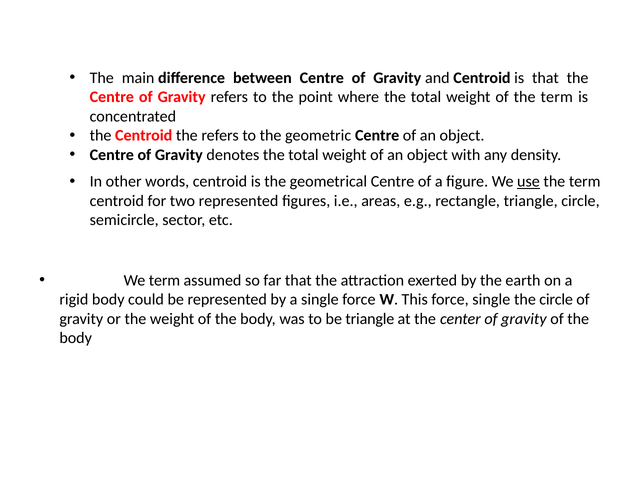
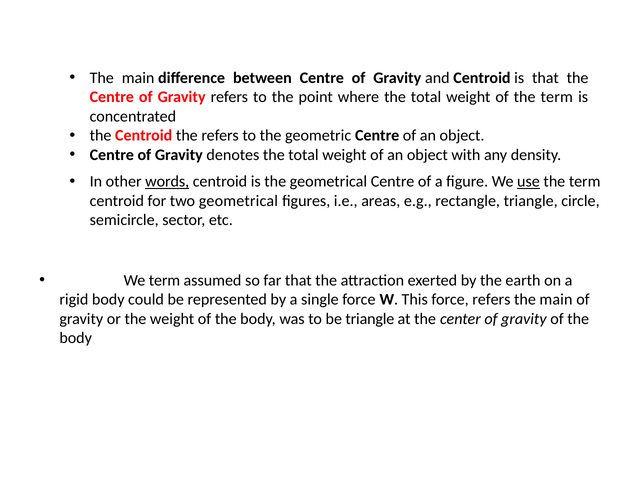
words underline: none -> present
two represented: represented -> geometrical
force single: single -> refers
circle at (556, 300): circle -> main
